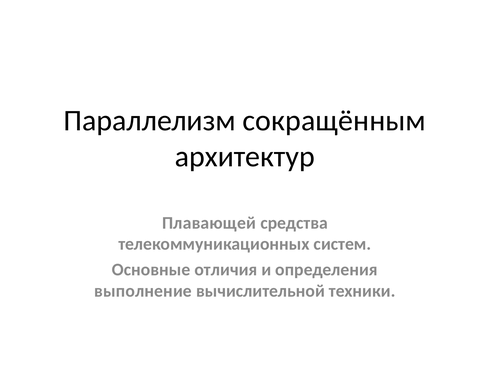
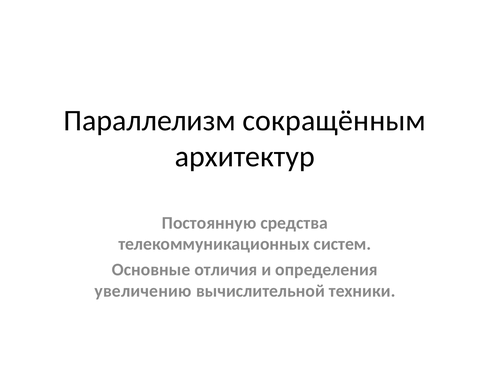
Плавающей: Плавающей -> Постоянную
выполнение: выполнение -> увеличению
